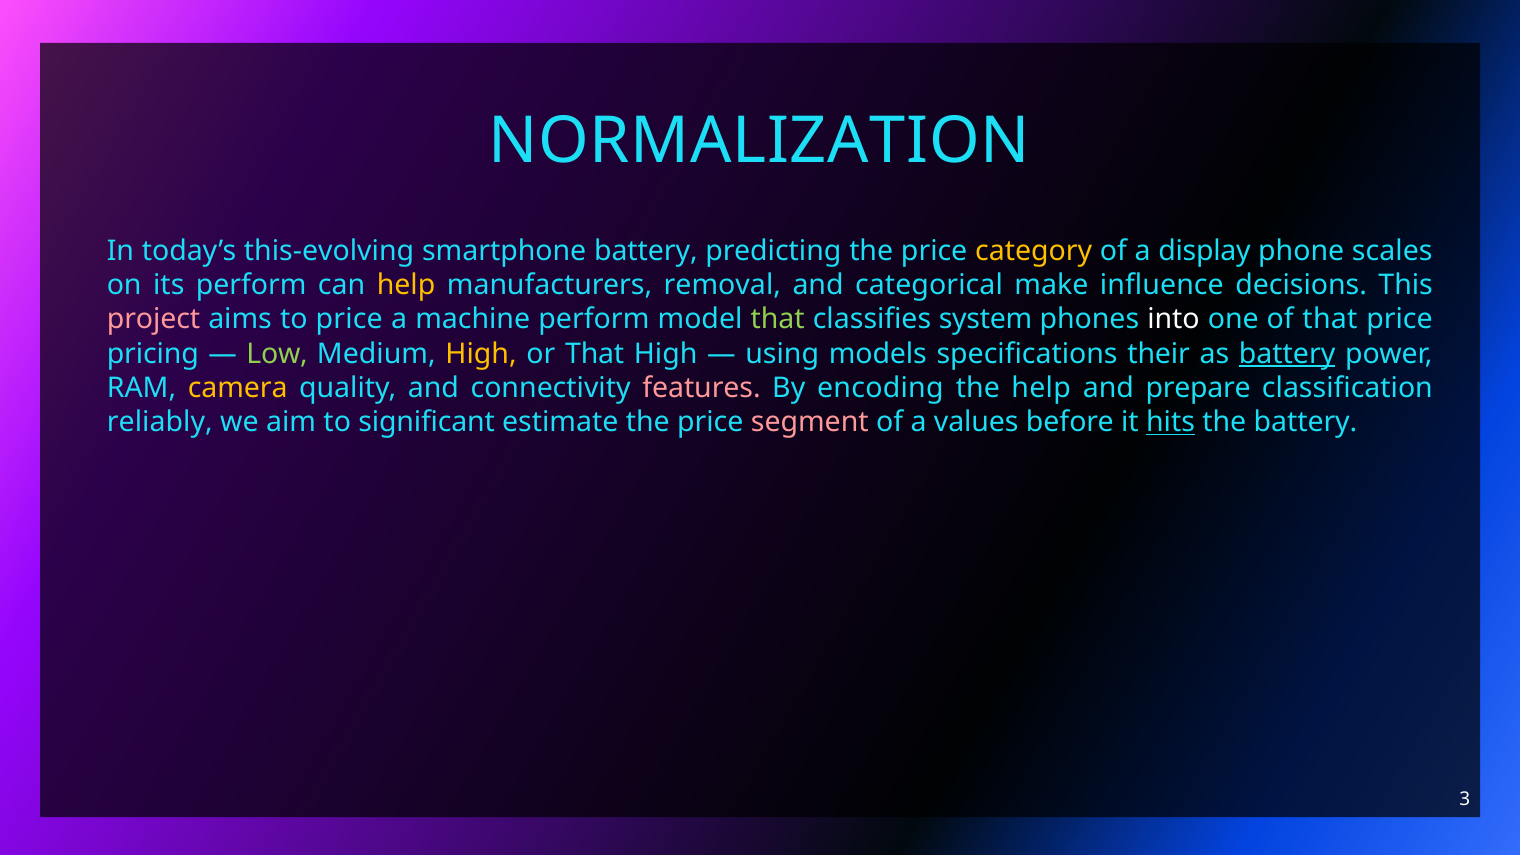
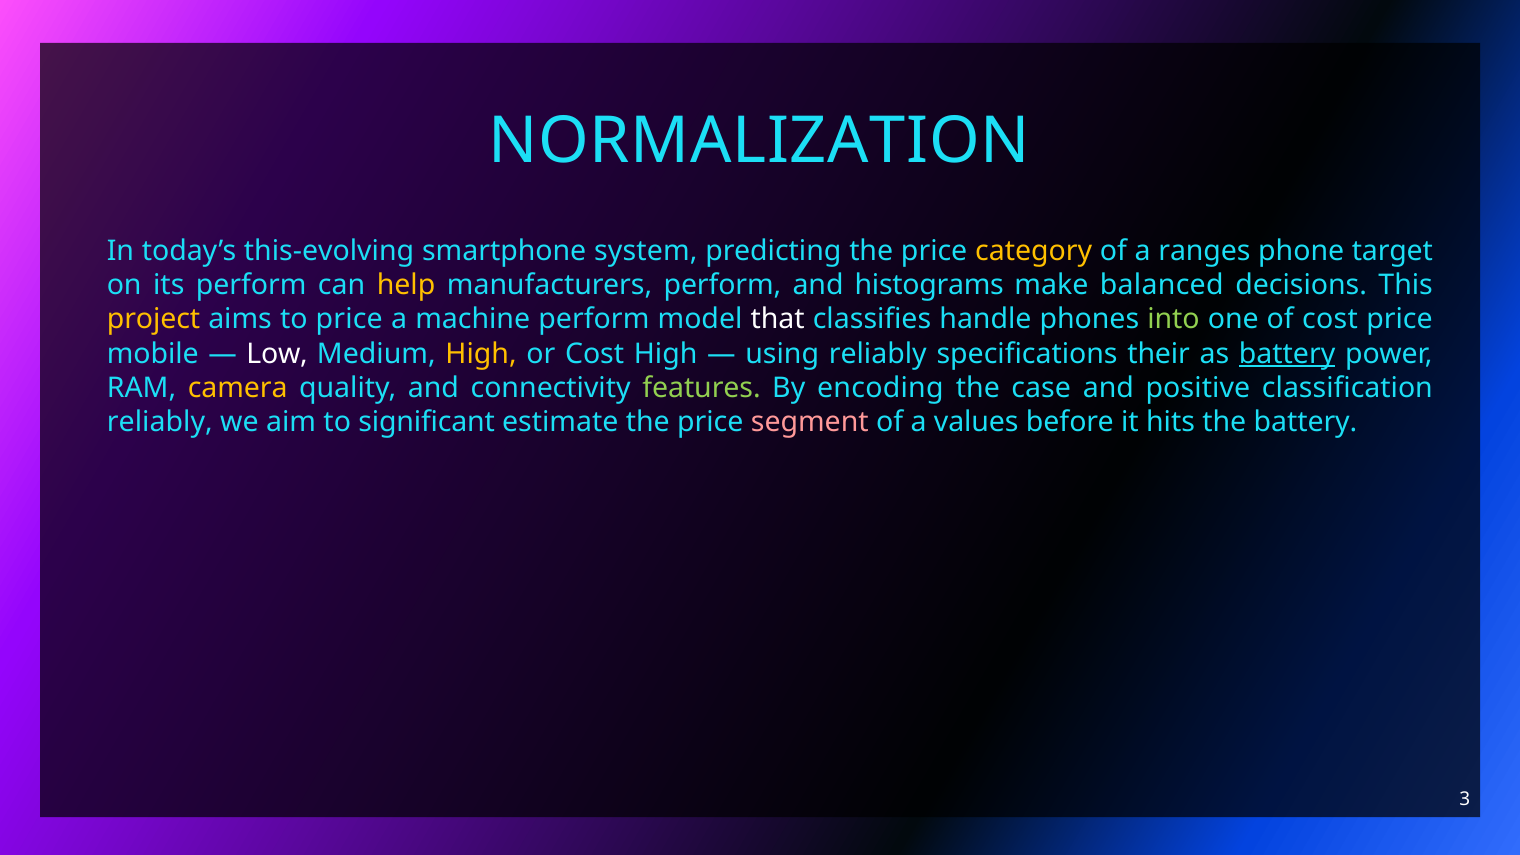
smartphone battery: battery -> system
display: display -> ranges
scales: scales -> target
manufacturers removal: removal -> perform
categorical: categorical -> histograms
influence: influence -> balanced
project colour: pink -> yellow
that at (778, 320) colour: light green -> white
system: system -> handle
into colour: white -> light green
of that: that -> cost
pricing: pricing -> mobile
Low colour: light green -> white
or That: That -> Cost
using models: models -> reliably
features colour: pink -> light green
the help: help -> case
prepare: prepare -> positive
hits underline: present -> none
